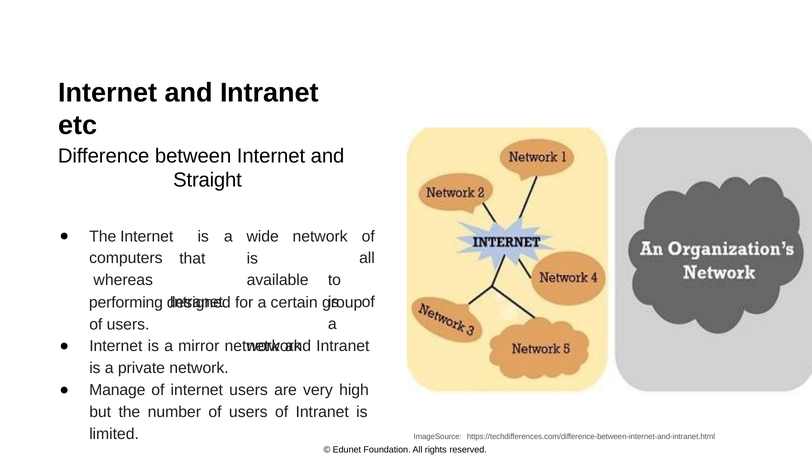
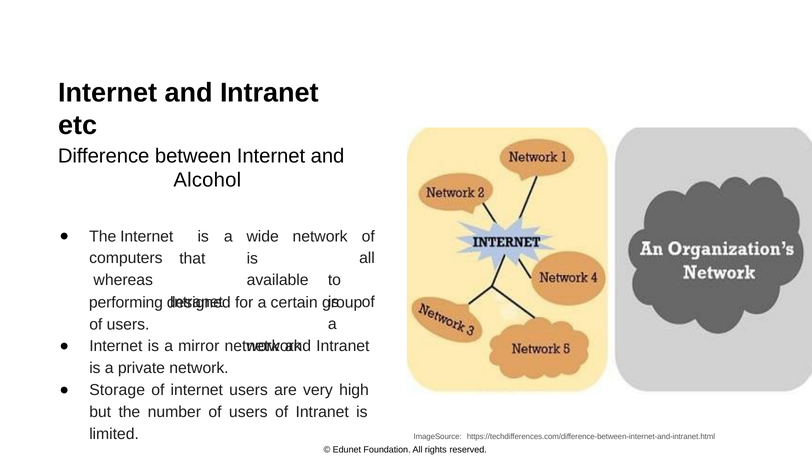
Straight: Straight -> Alcohol
Manage: Manage -> Storage
